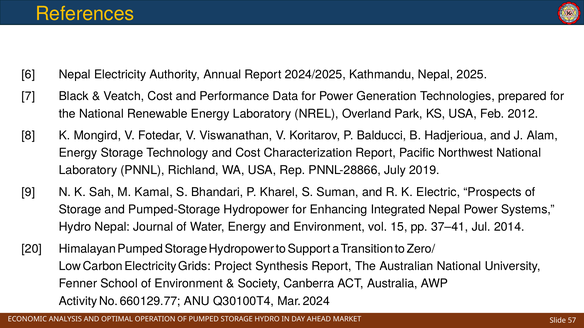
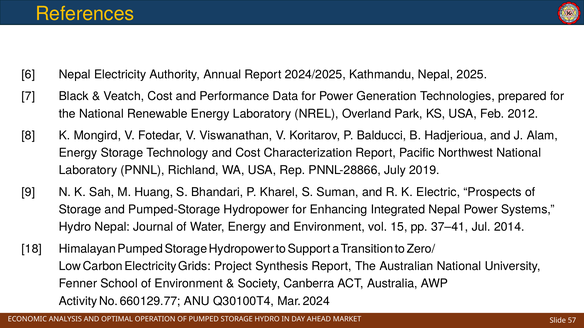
Kamal: Kamal -> Huang
20: 20 -> 18
